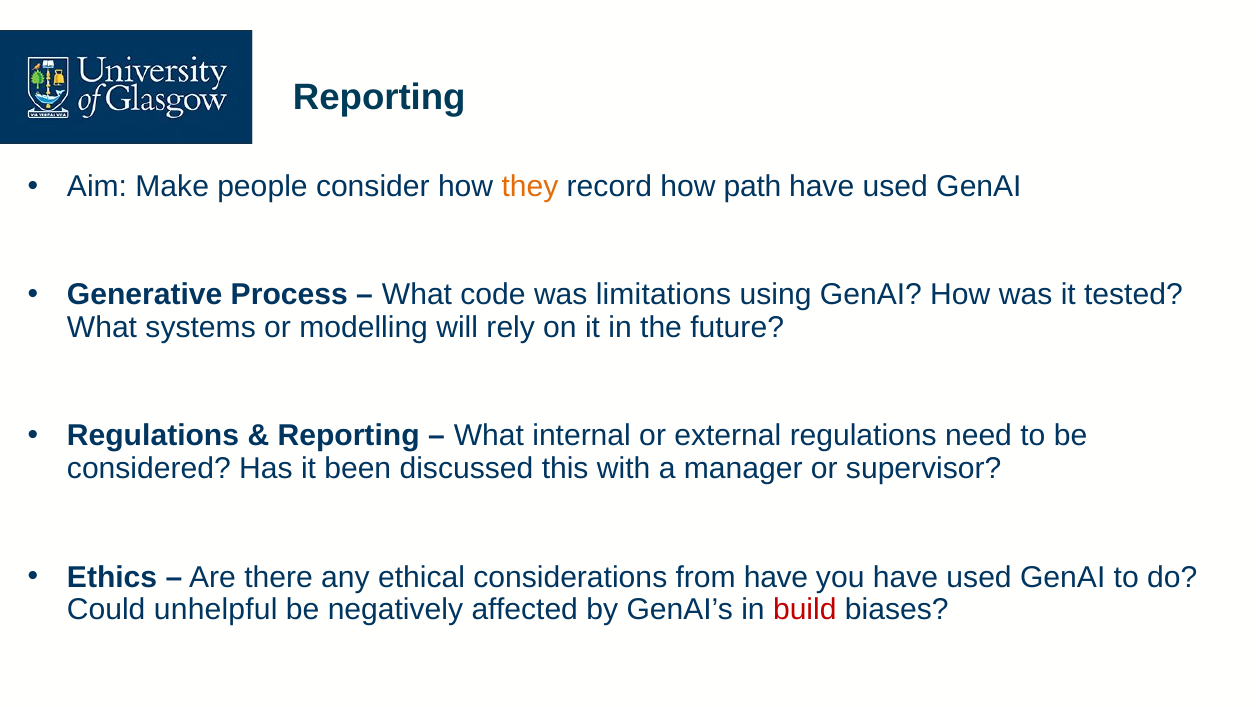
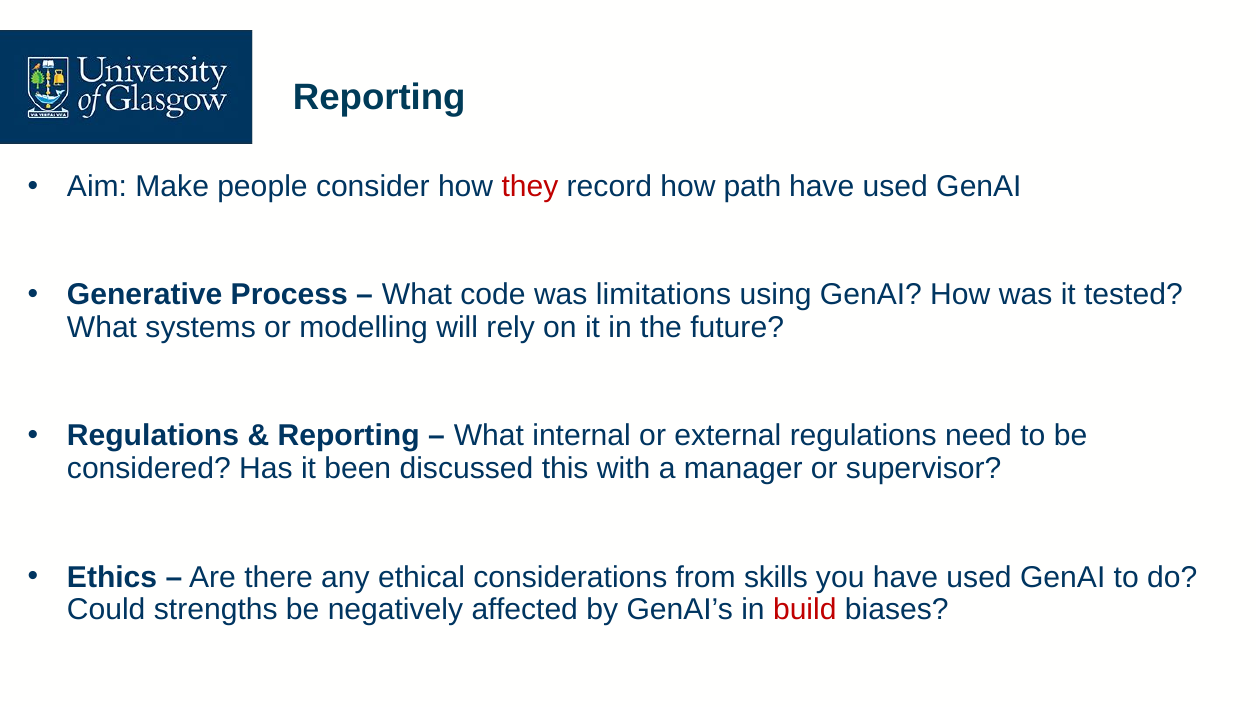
they colour: orange -> red
from have: have -> skills
unhelpful: unhelpful -> strengths
